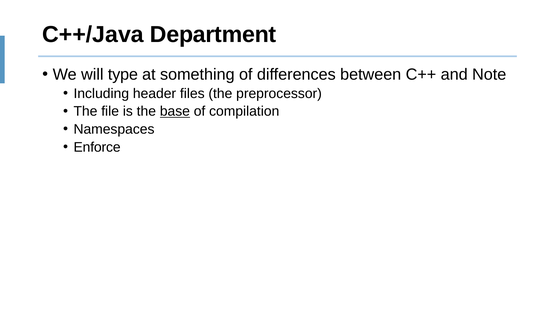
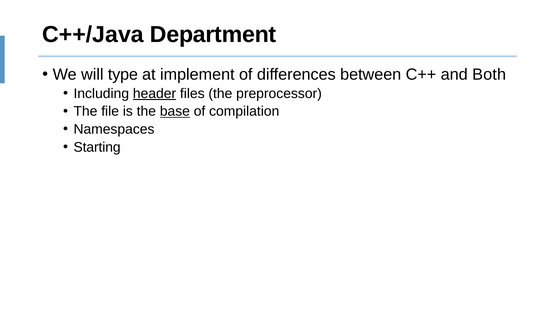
something: something -> implement
Note: Note -> Both
header underline: none -> present
Enforce: Enforce -> Starting
